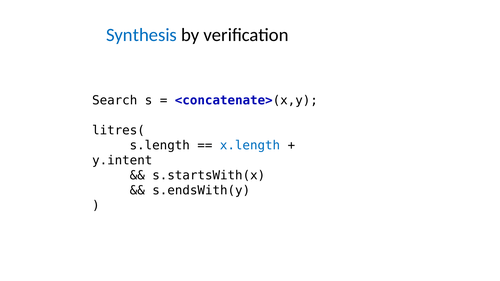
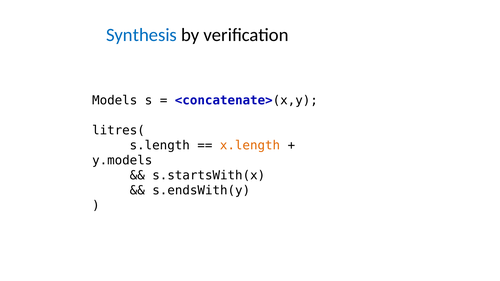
Search: Search -> Models
x.length colour: blue -> orange
y.intent: y.intent -> y.models
